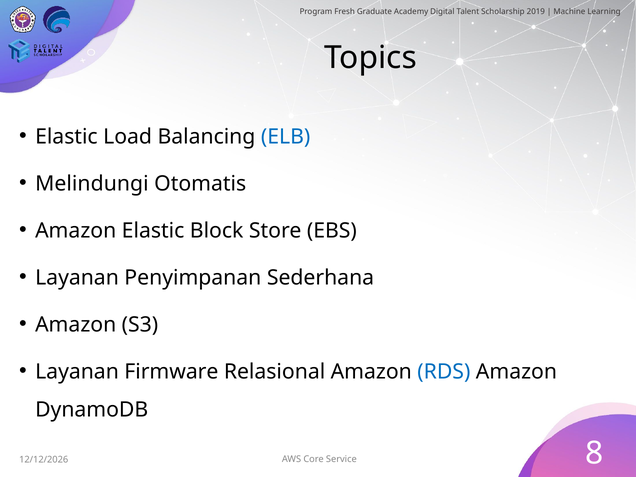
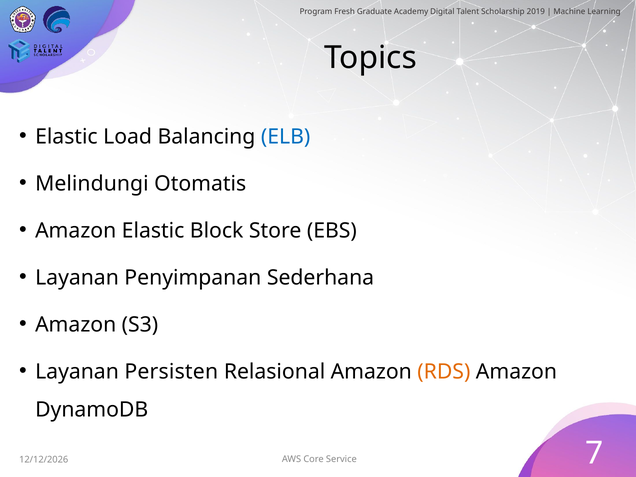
Firmware: Firmware -> Persisten
RDS colour: blue -> orange
8: 8 -> 7
